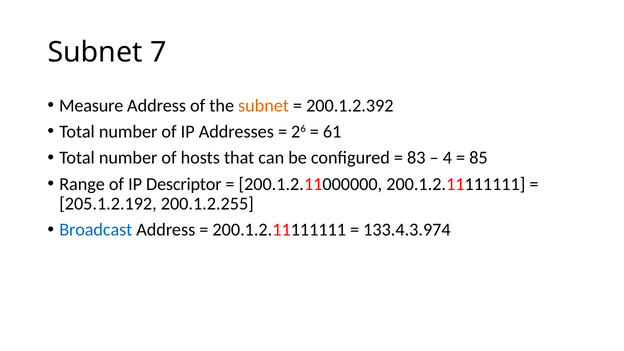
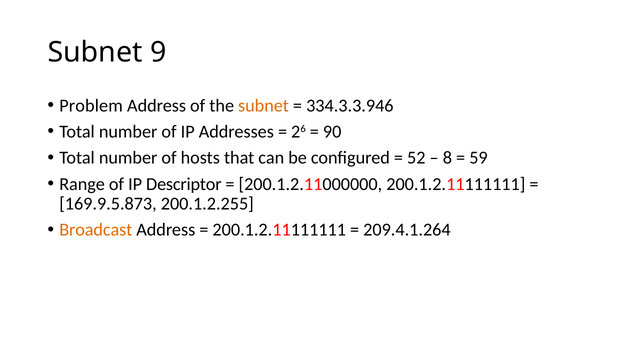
7: 7 -> 9
Measure: Measure -> Problem
200.1.2.392: 200.1.2.392 -> 334.3.3.946
61: 61 -> 90
83: 83 -> 52
4: 4 -> 8
85: 85 -> 59
205.1.2.192: 205.1.2.192 -> 169.9.5.873
Broadcast colour: blue -> orange
133.4.3.974: 133.4.3.974 -> 209.4.1.264
